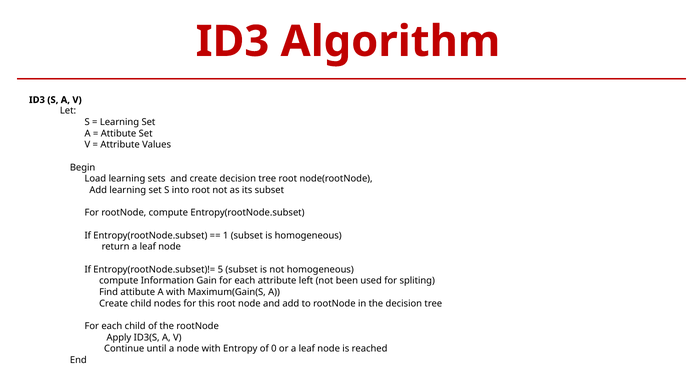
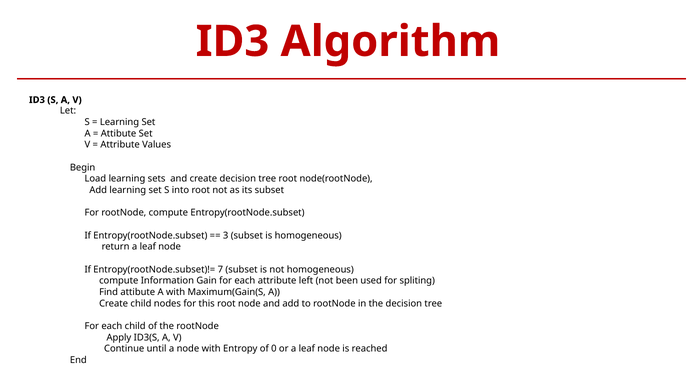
1: 1 -> 3
5: 5 -> 7
